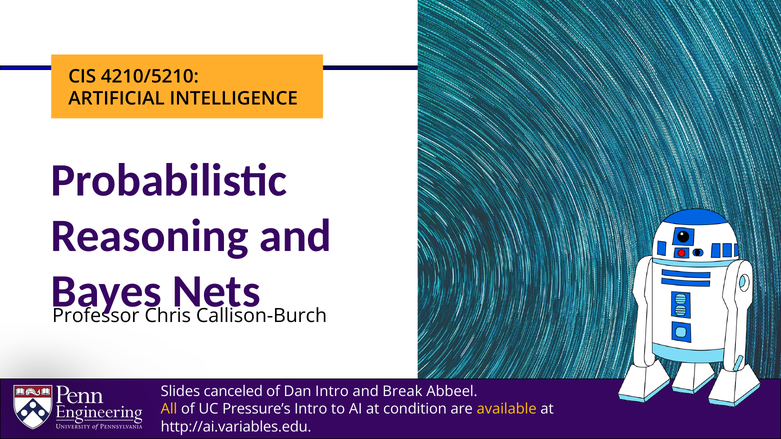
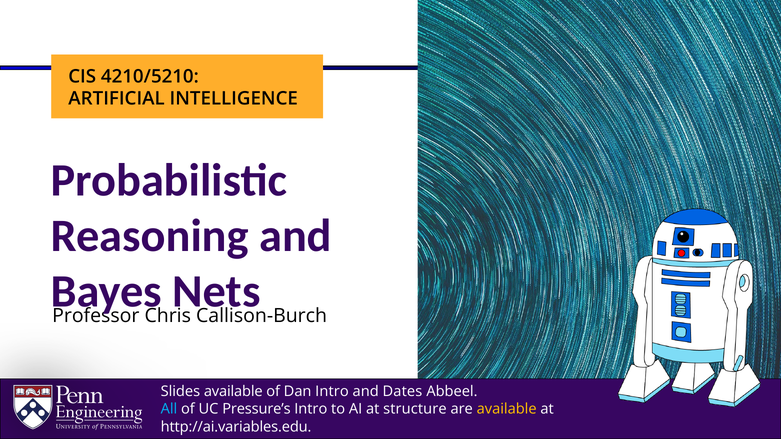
Slides canceled: canceled -> available
Break: Break -> Dates
All colour: yellow -> light blue
condition: condition -> structure
